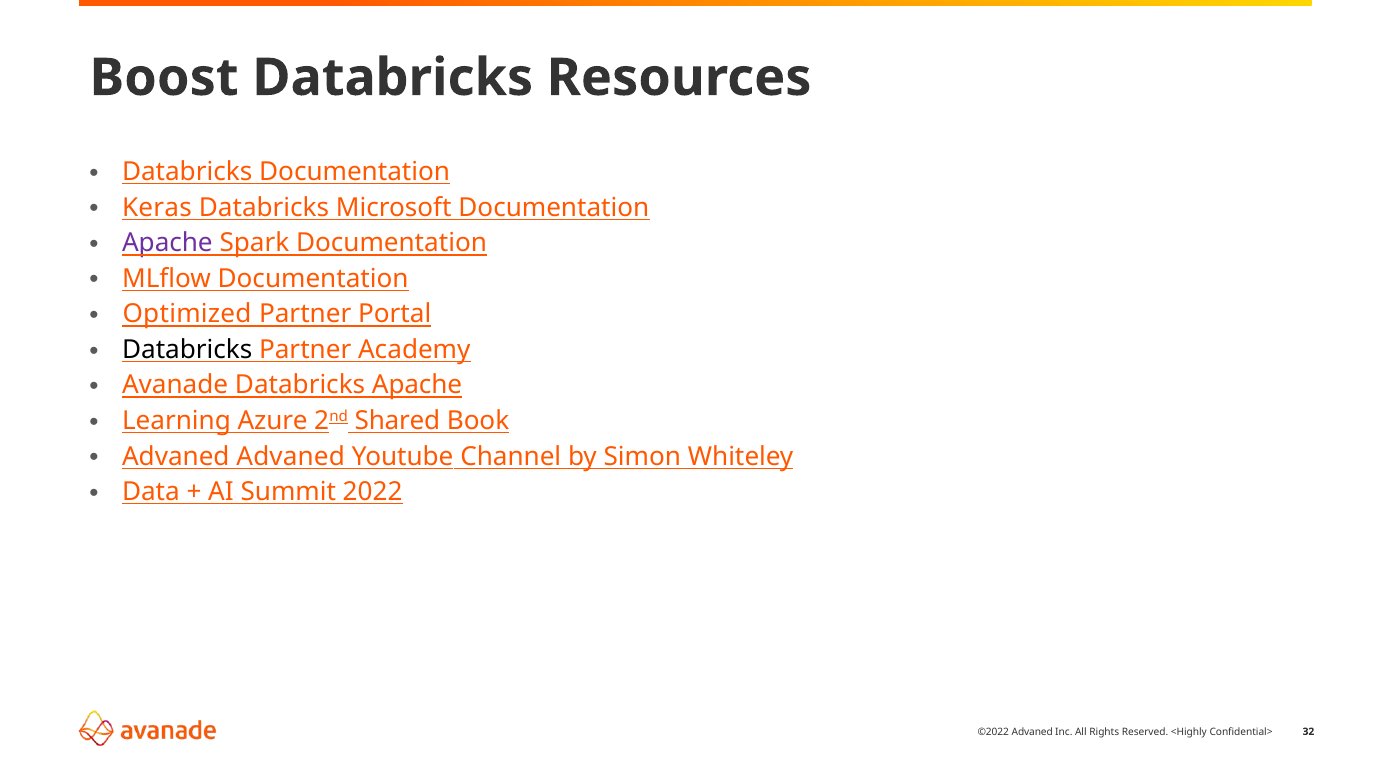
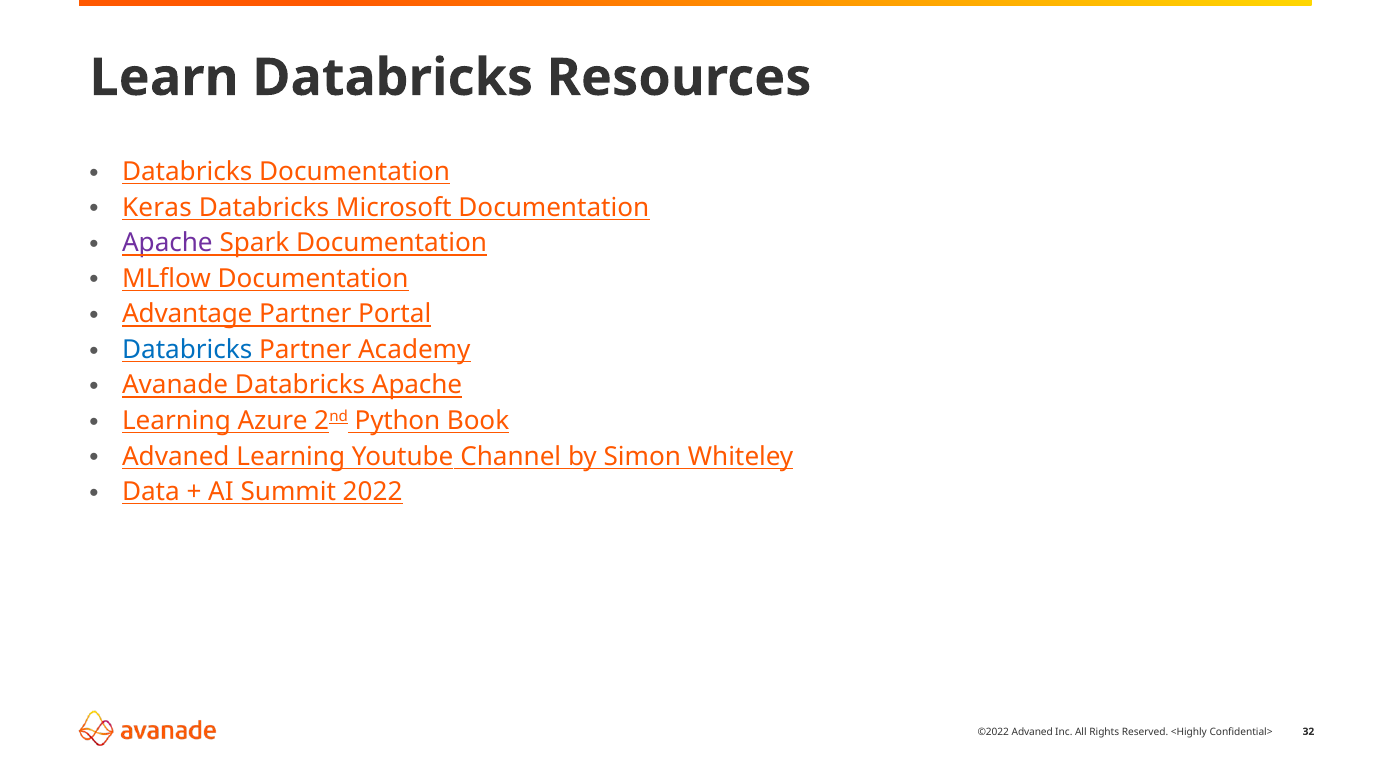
Boost: Boost -> Learn
Optimized: Optimized -> Advantage
Databricks at (187, 350) colour: black -> blue
Shared: Shared -> Python
Advaned Advaned: Advaned -> Learning
